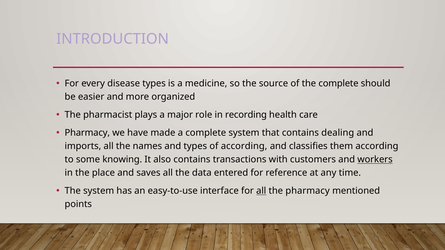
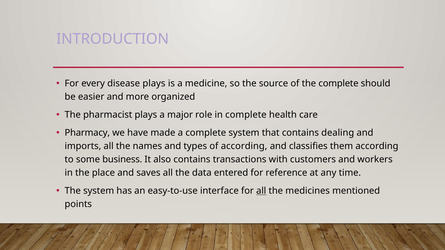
disease types: types -> plays
in recording: recording -> complete
knowing: knowing -> business
workers underline: present -> none
the pharmacy: pharmacy -> medicines
